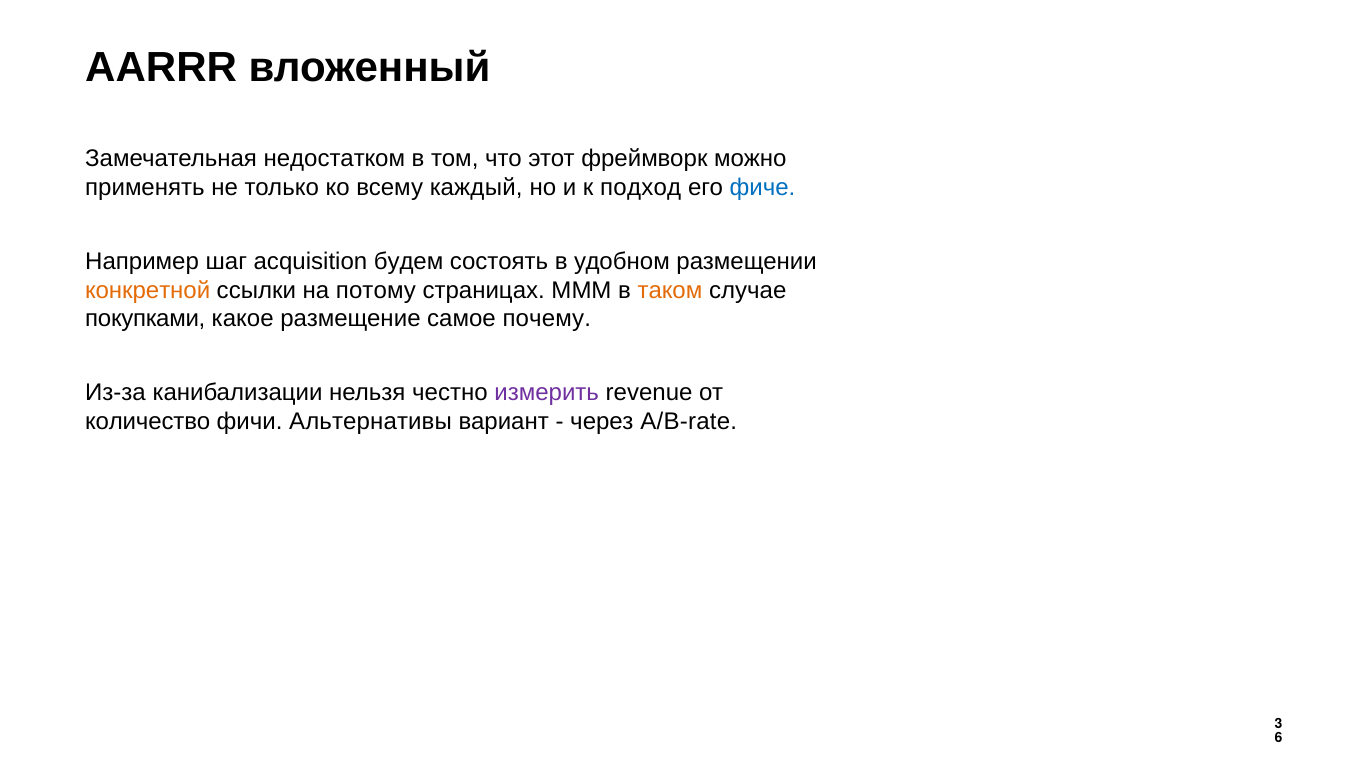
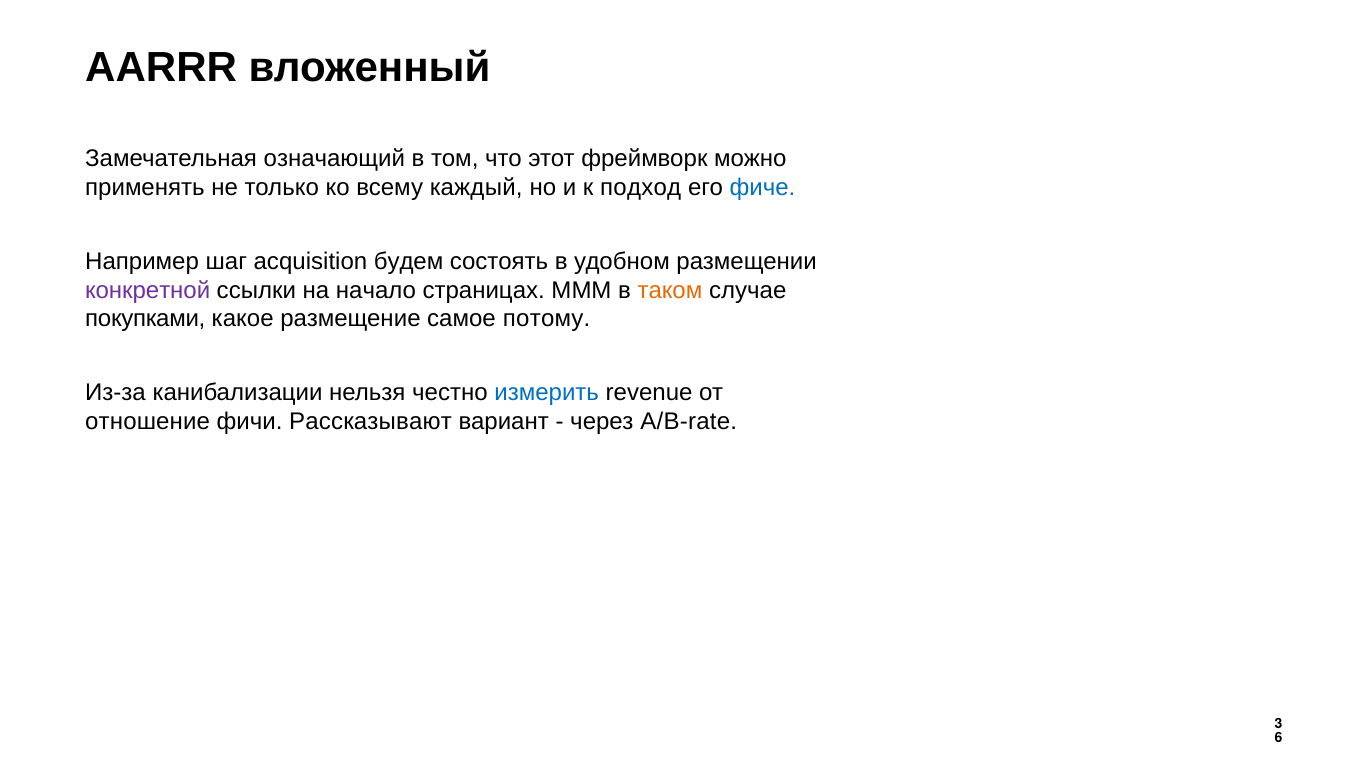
недостатком: недостатком -> означающий
конкретной colour: orange -> purple
потому: потому -> начало
почему: почему -> потому
измерить colour: purple -> blue
количество: количество -> отношение
Альтернативы: Альтернативы -> Рассказывают
